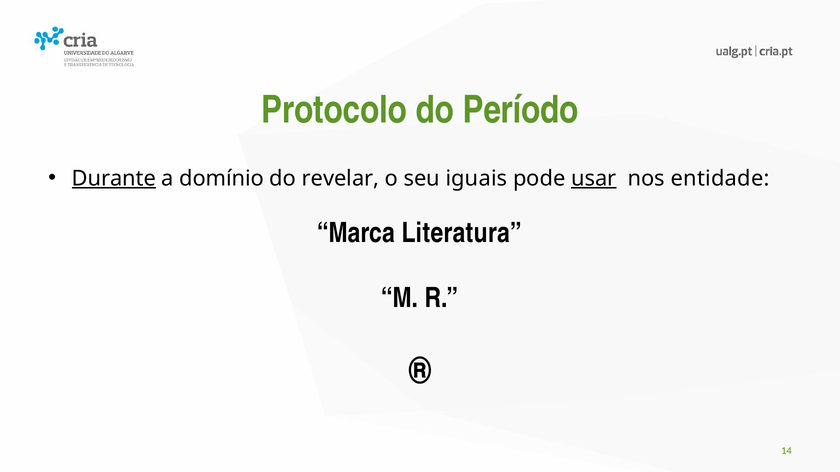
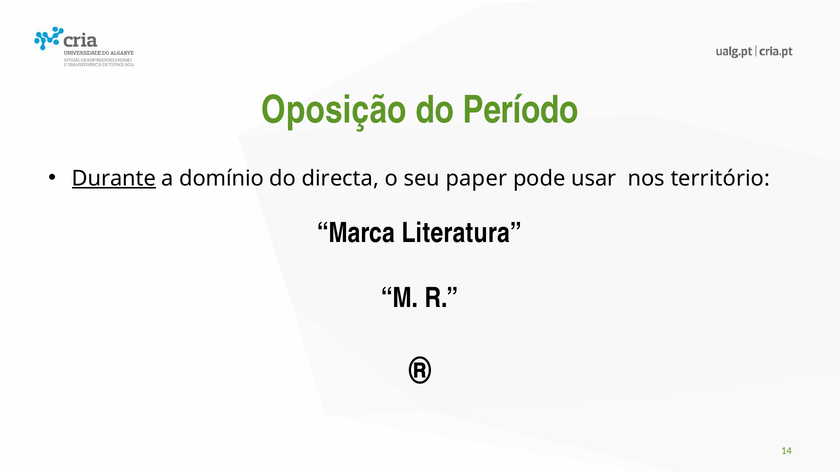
Protocolo: Protocolo -> Oposição
revelar: revelar -> directa
iguais: iguais -> paper
usar underline: present -> none
entidade: entidade -> território
